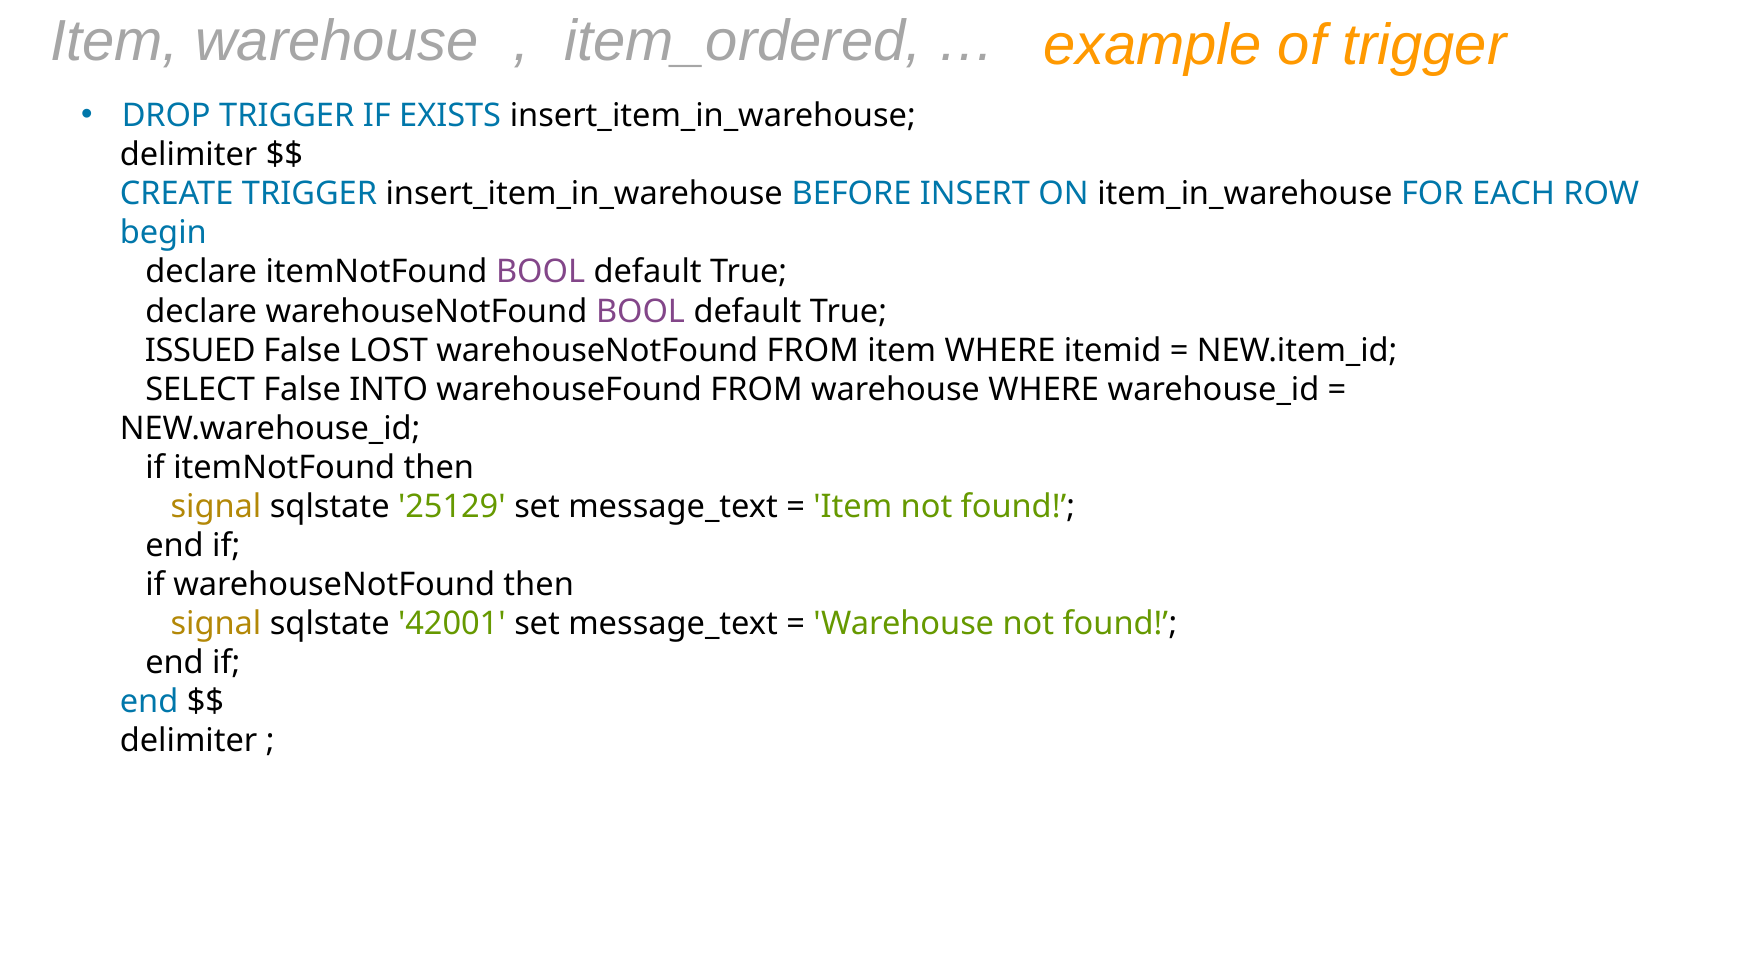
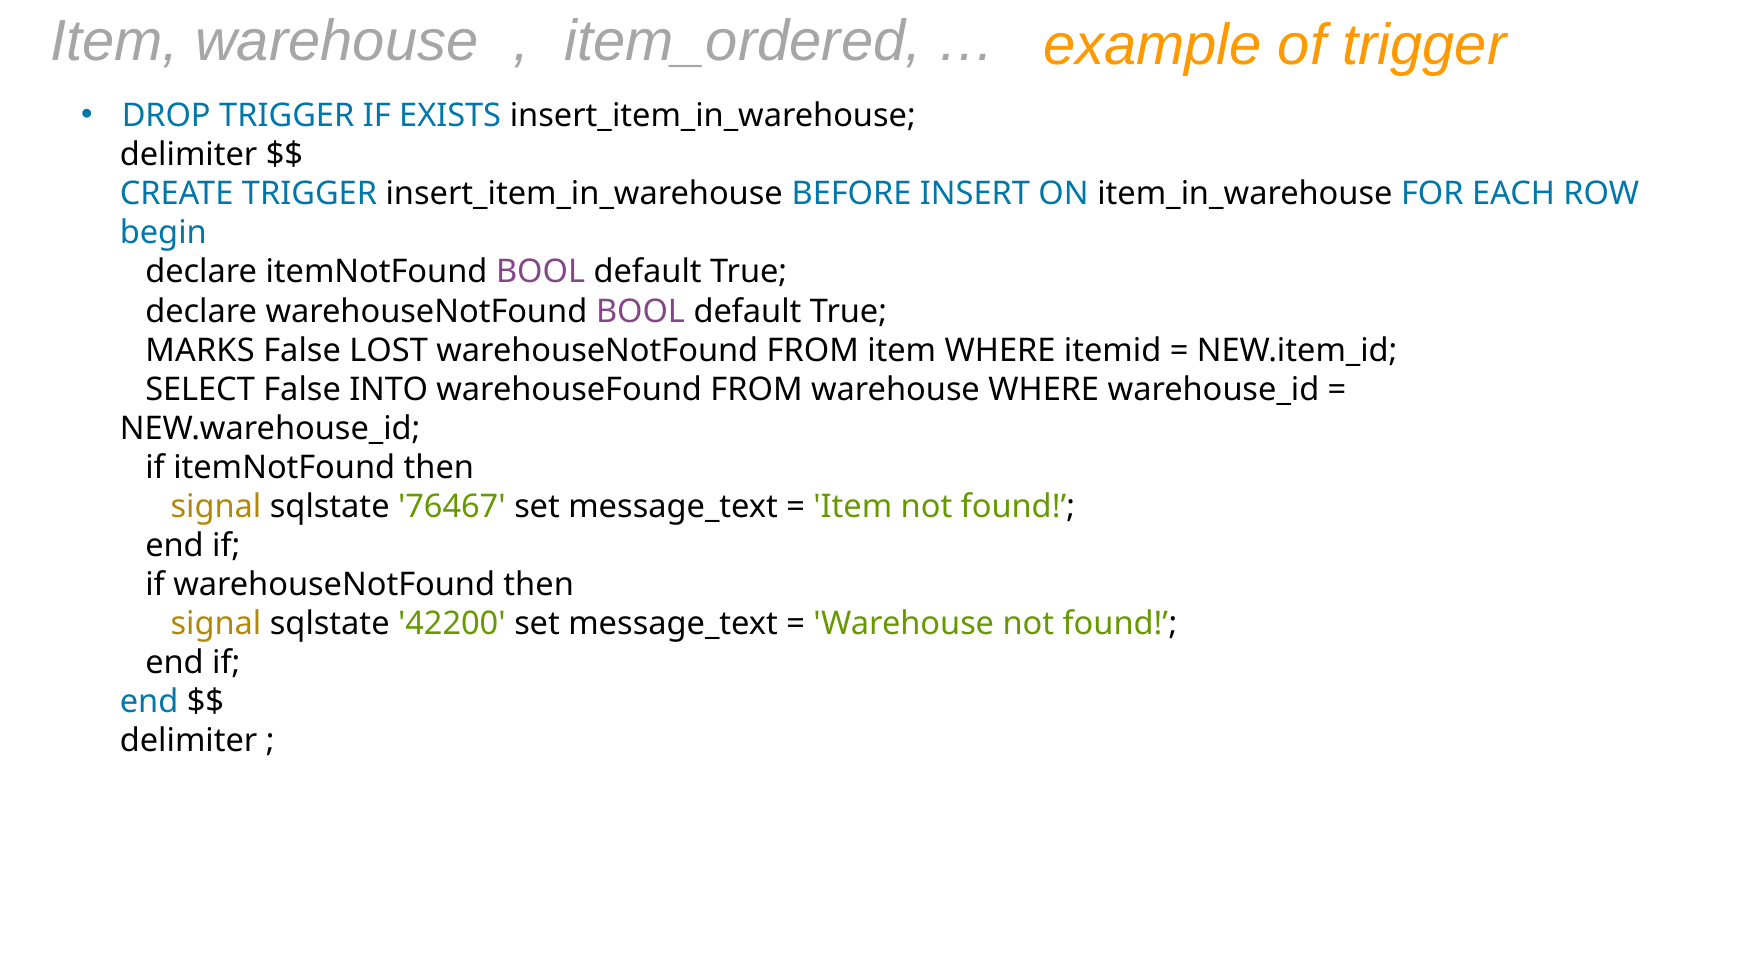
ISSUED: ISSUED -> MARKS
25129: 25129 -> 76467
42001: 42001 -> 42200
